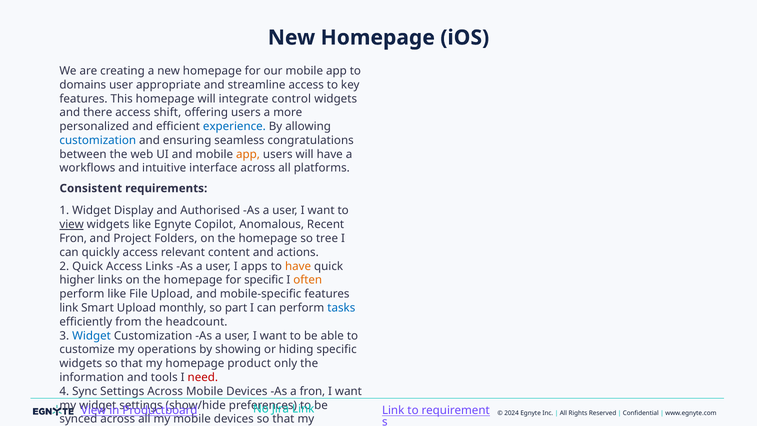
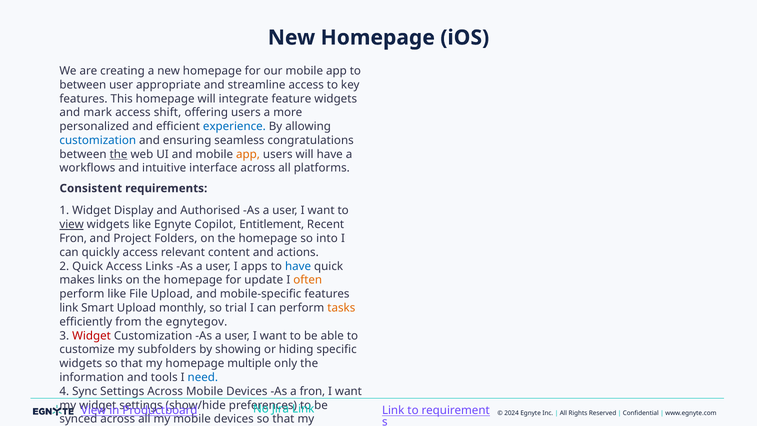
domains at (83, 85): domains -> between
control: control -> feature
there: there -> mark
the at (119, 154) underline: none -> present
Anomalous: Anomalous -> Entitlement
tree: tree -> into
have at (298, 266) colour: orange -> blue
higher: higher -> makes
for specific: specific -> update
part: part -> trial
tasks colour: blue -> orange
headcount: headcount -> egnytegov
Widget at (92, 336) colour: blue -> red
operations: operations -> subfolders
product: product -> multiple
need colour: red -> blue
